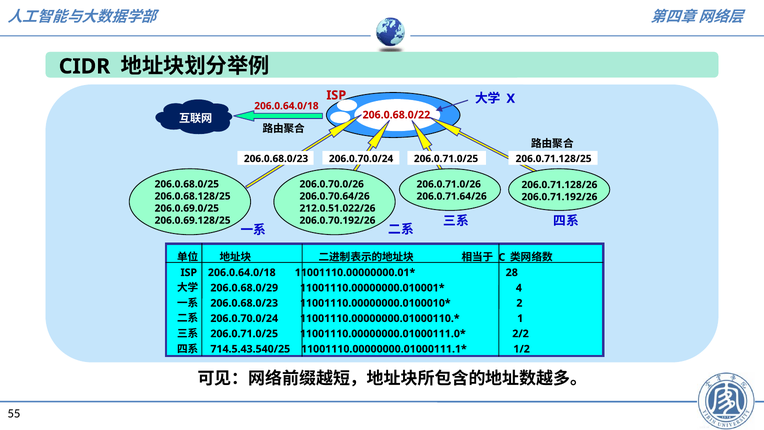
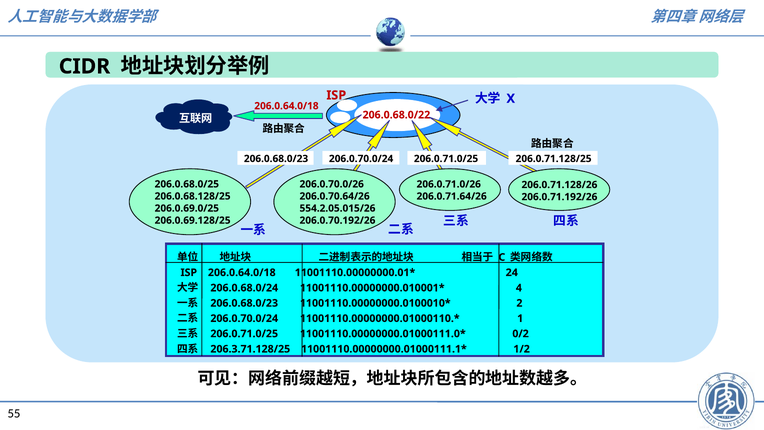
212.0.51.022/26: 212.0.51.022/26 -> 554.2.05.015/26
28: 28 -> 24
206.0.68.0/29: 206.0.68.0/29 -> 206.0.68.0/24
2/2: 2/2 -> 0/2
714.5.43.540/25: 714.5.43.540/25 -> 206.3.71.128/25
